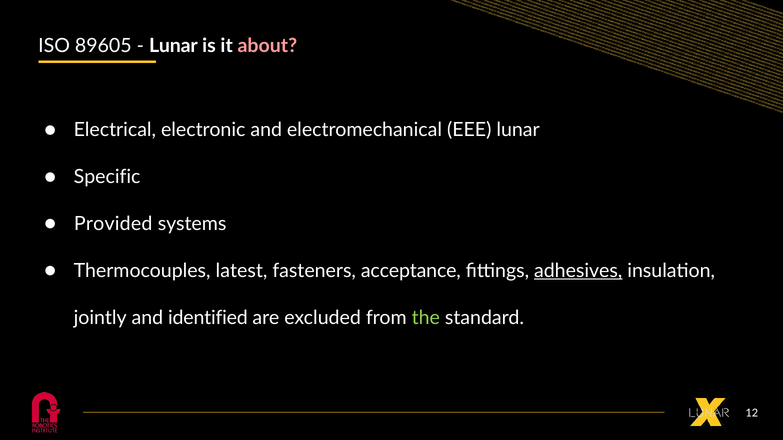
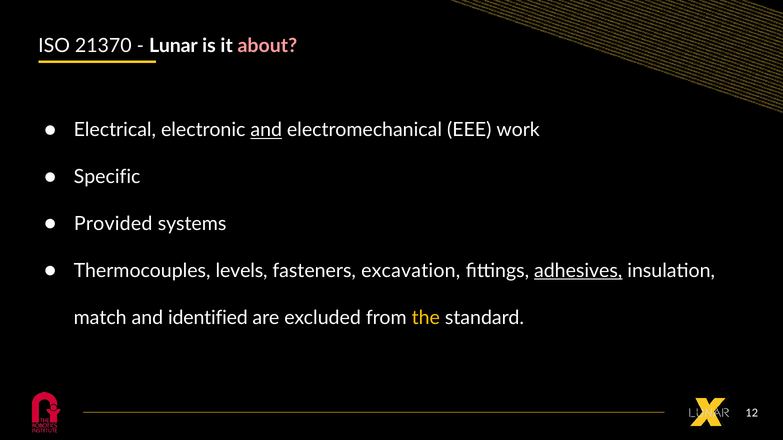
89605: 89605 -> 21370
and at (266, 130) underline: none -> present
EEE lunar: lunar -> work
latest: latest -> levels
acceptance: acceptance -> excavation
jointly: jointly -> match
the colour: light green -> yellow
